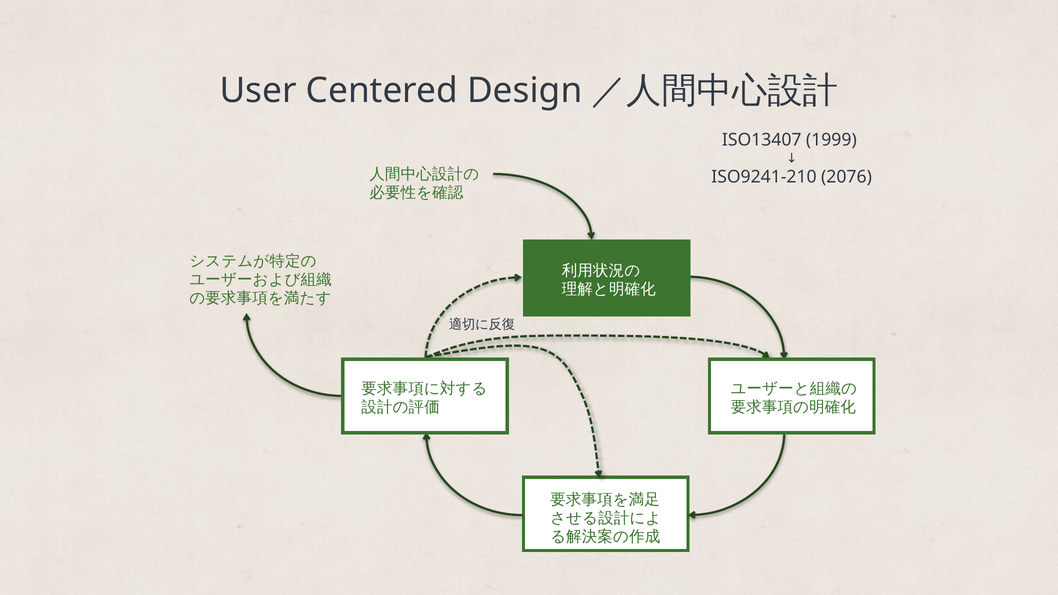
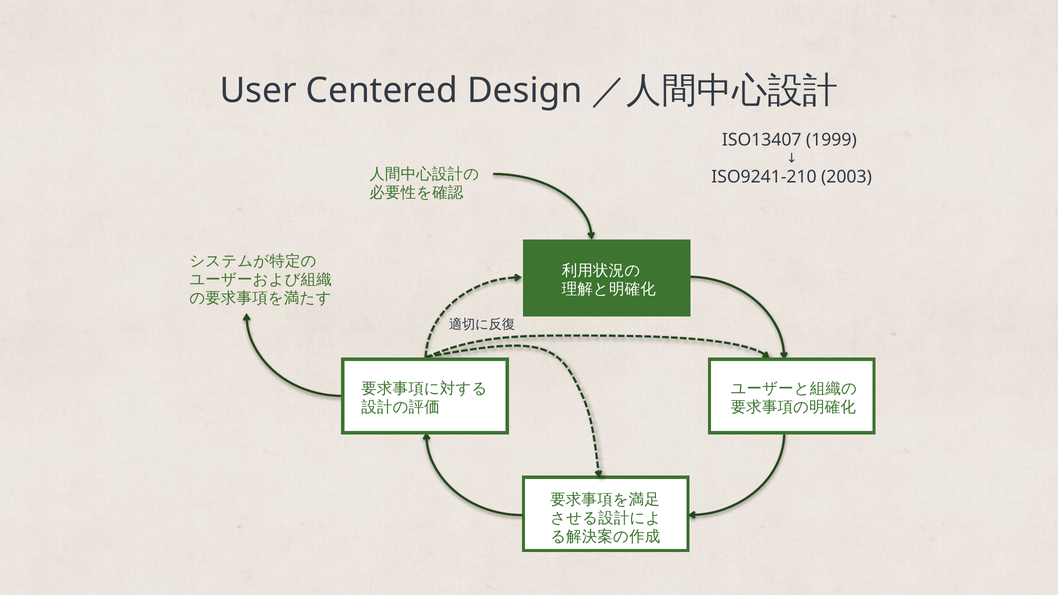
2076: 2076 -> 2003
